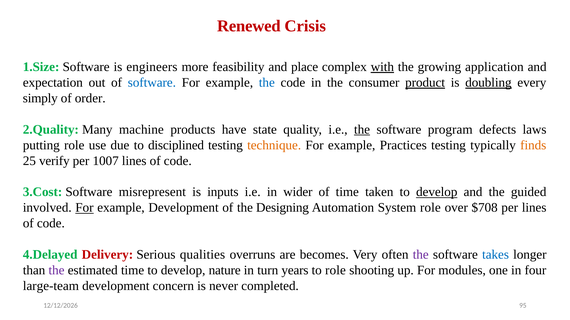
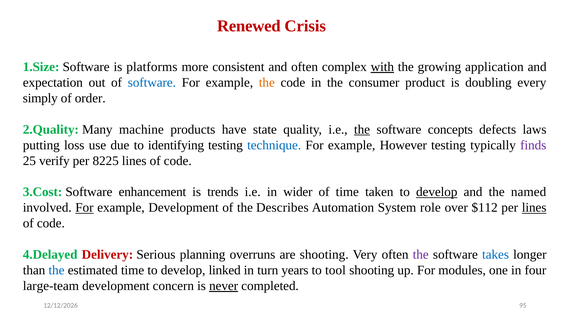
engineers: engineers -> platforms
feasibility: feasibility -> consistent
and place: place -> often
the at (267, 83) colour: blue -> orange
product underline: present -> none
doubling underline: present -> none
program: program -> concepts
putting role: role -> loss
disciplined: disciplined -> identifying
technique colour: orange -> blue
Practices: Practices -> However
finds colour: orange -> purple
1007: 1007 -> 8225
misrepresent: misrepresent -> enhancement
inputs: inputs -> trends
guided: guided -> named
Designing: Designing -> Describes
$708: $708 -> $112
lines at (534, 208) underline: none -> present
qualities: qualities -> planning
are becomes: becomes -> shooting
the at (57, 271) colour: purple -> blue
nature: nature -> linked
to role: role -> tool
never underline: none -> present
